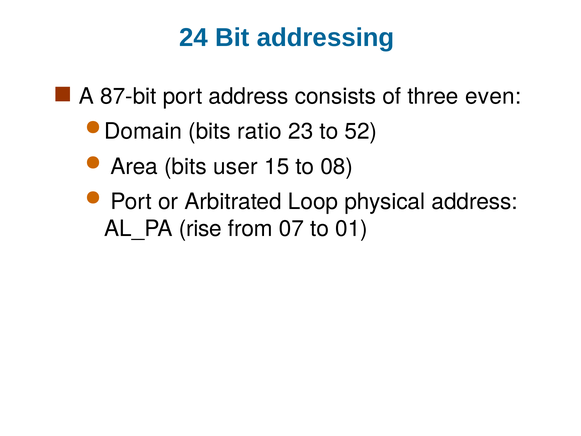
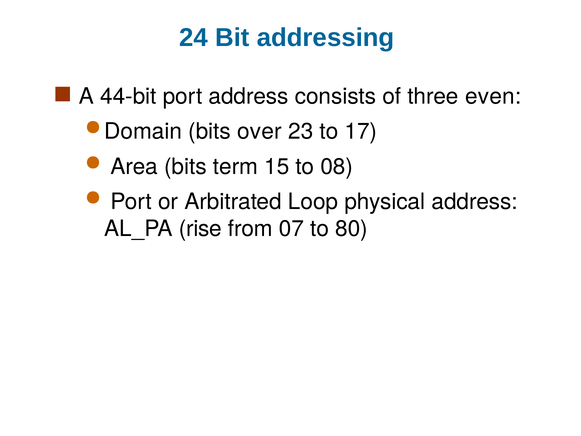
87-bit: 87-bit -> 44-bit
ratio: ratio -> over
52: 52 -> 17
user: user -> term
01: 01 -> 80
